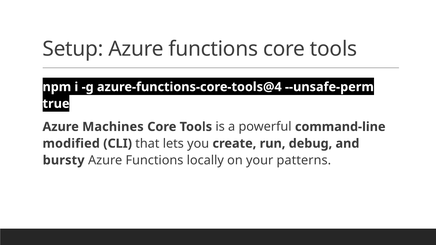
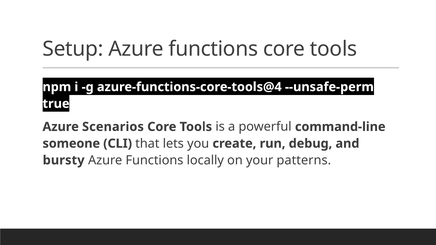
Machines: Machines -> Scenarios
modified: modified -> someone
